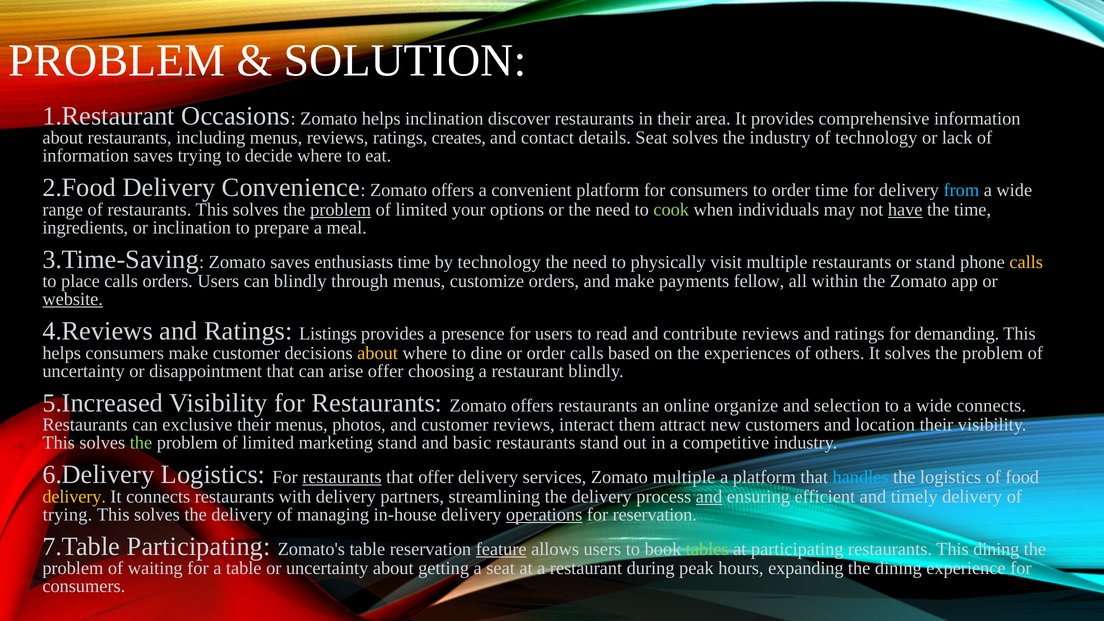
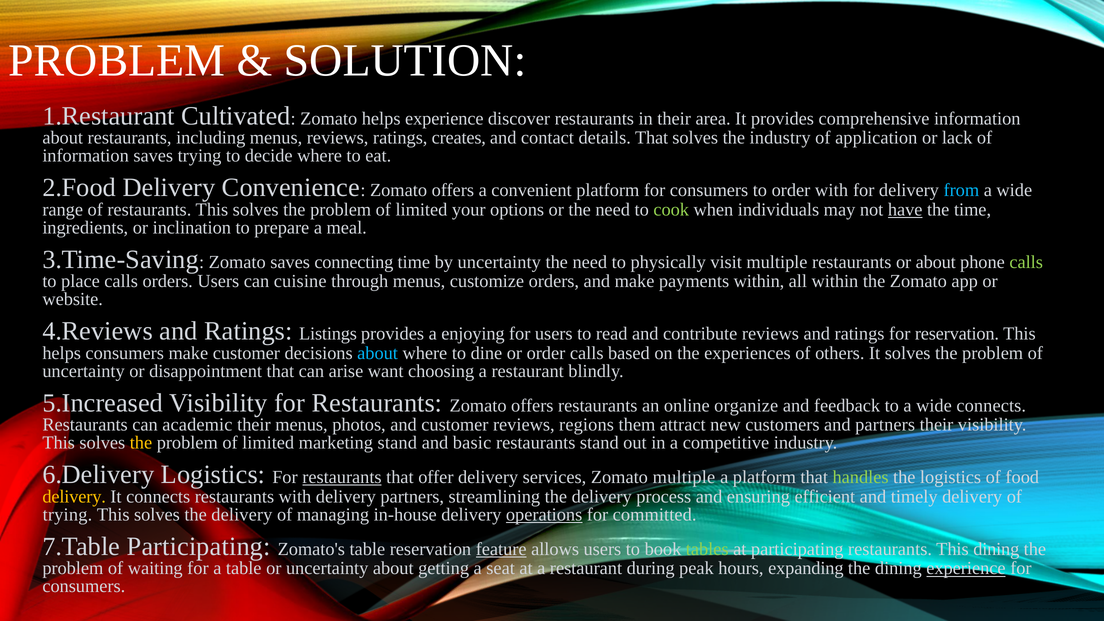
Occasions: Occasions -> Cultivated
helps inclination: inclination -> experience
details Seat: Seat -> That
of technology: technology -> application
order time: time -> with
problem at (341, 210) underline: present -> none
enthusiasts: enthusiasts -> connecting
by technology: technology -> uncertainty
or stand: stand -> about
calls at (1026, 262) colour: yellow -> light green
can blindly: blindly -> cuisine
payments fellow: fellow -> within
website underline: present -> none
presence: presence -> enjoying
for demanding: demanding -> reservation
about at (378, 353) colour: yellow -> light blue
arise offer: offer -> want
selection: selection -> feedback
exclusive: exclusive -> academic
interact: interact -> regions
and location: location -> partners
the at (141, 443) colour: light green -> yellow
handles colour: light blue -> light green
and at (709, 497) underline: present -> none
for reservation: reservation -> committed
experience at (966, 568) underline: none -> present
